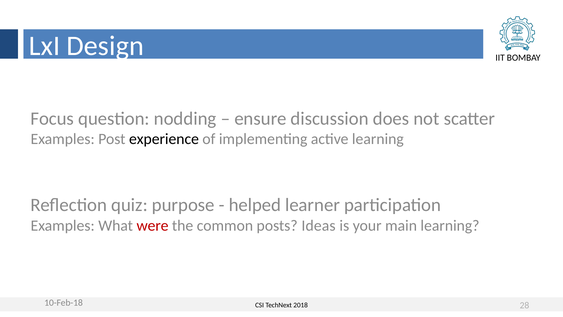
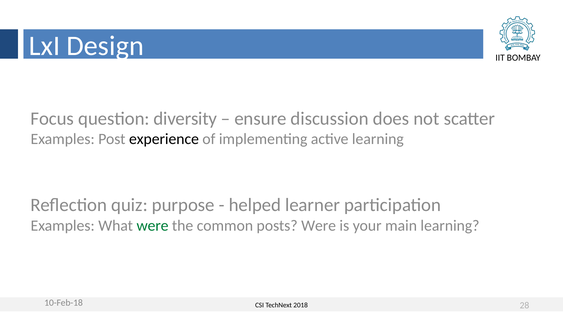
nodding: nodding -> diversity
were at (153, 225) colour: red -> green
posts Ideas: Ideas -> Were
